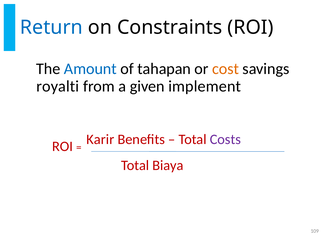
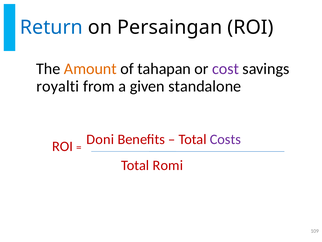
Constraints: Constraints -> Persaingan
Amount colour: blue -> orange
cost colour: orange -> purple
implement: implement -> standalone
Karir: Karir -> Doni
Biaya: Biaya -> Romi
